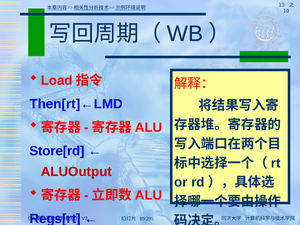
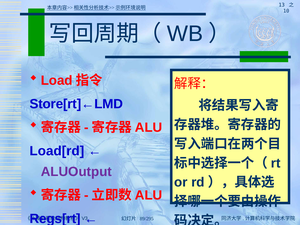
Then[rt]←LMD: Then[rt]←LMD -> Store[rt]←LMD
Store[rd: Store[rd -> Load[rd
ALUOutput at (76, 172) colour: red -> purple
